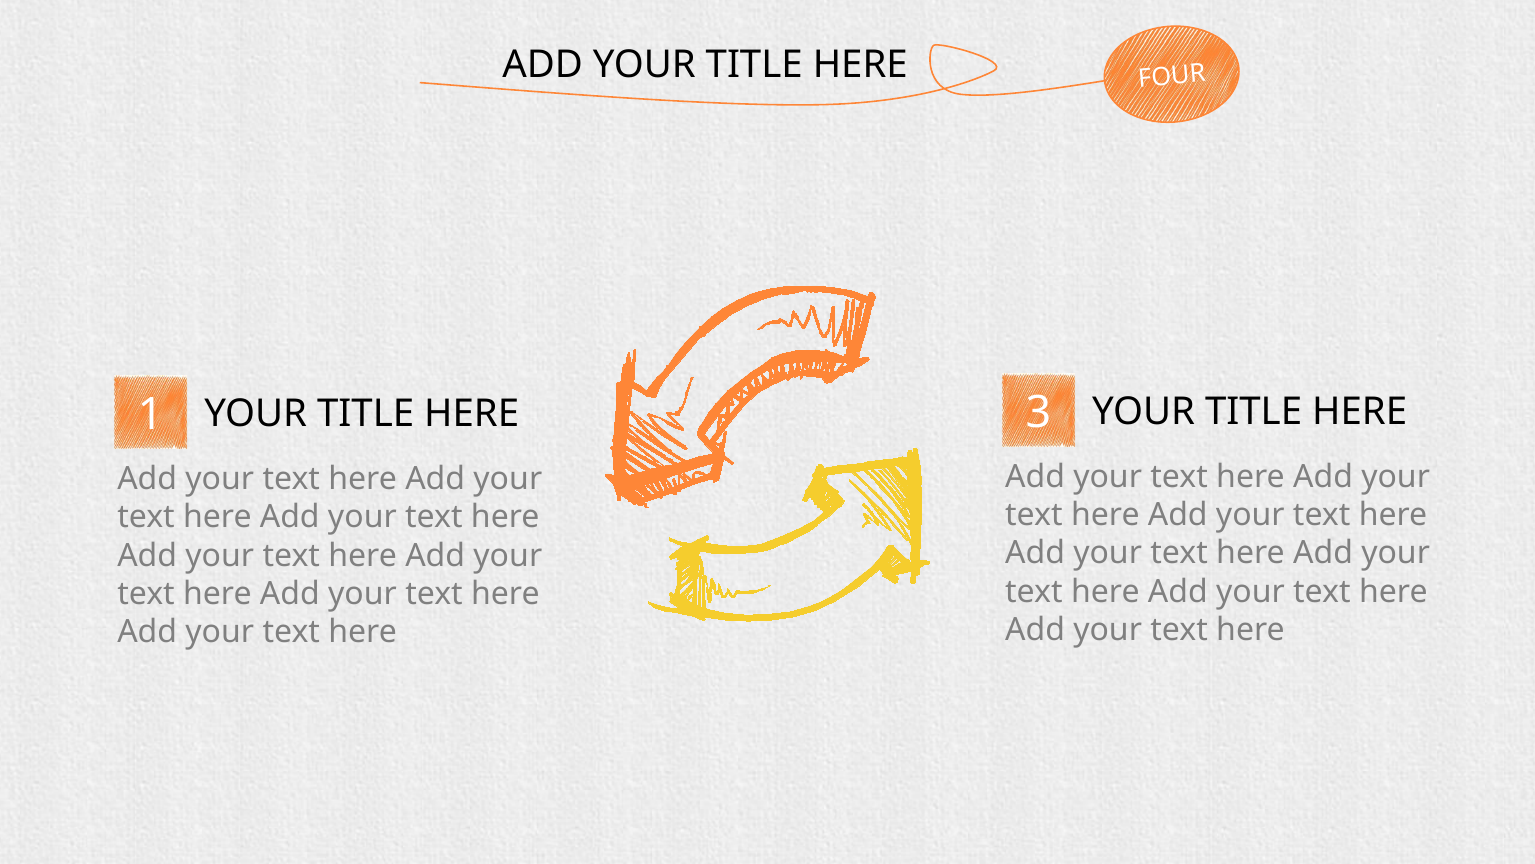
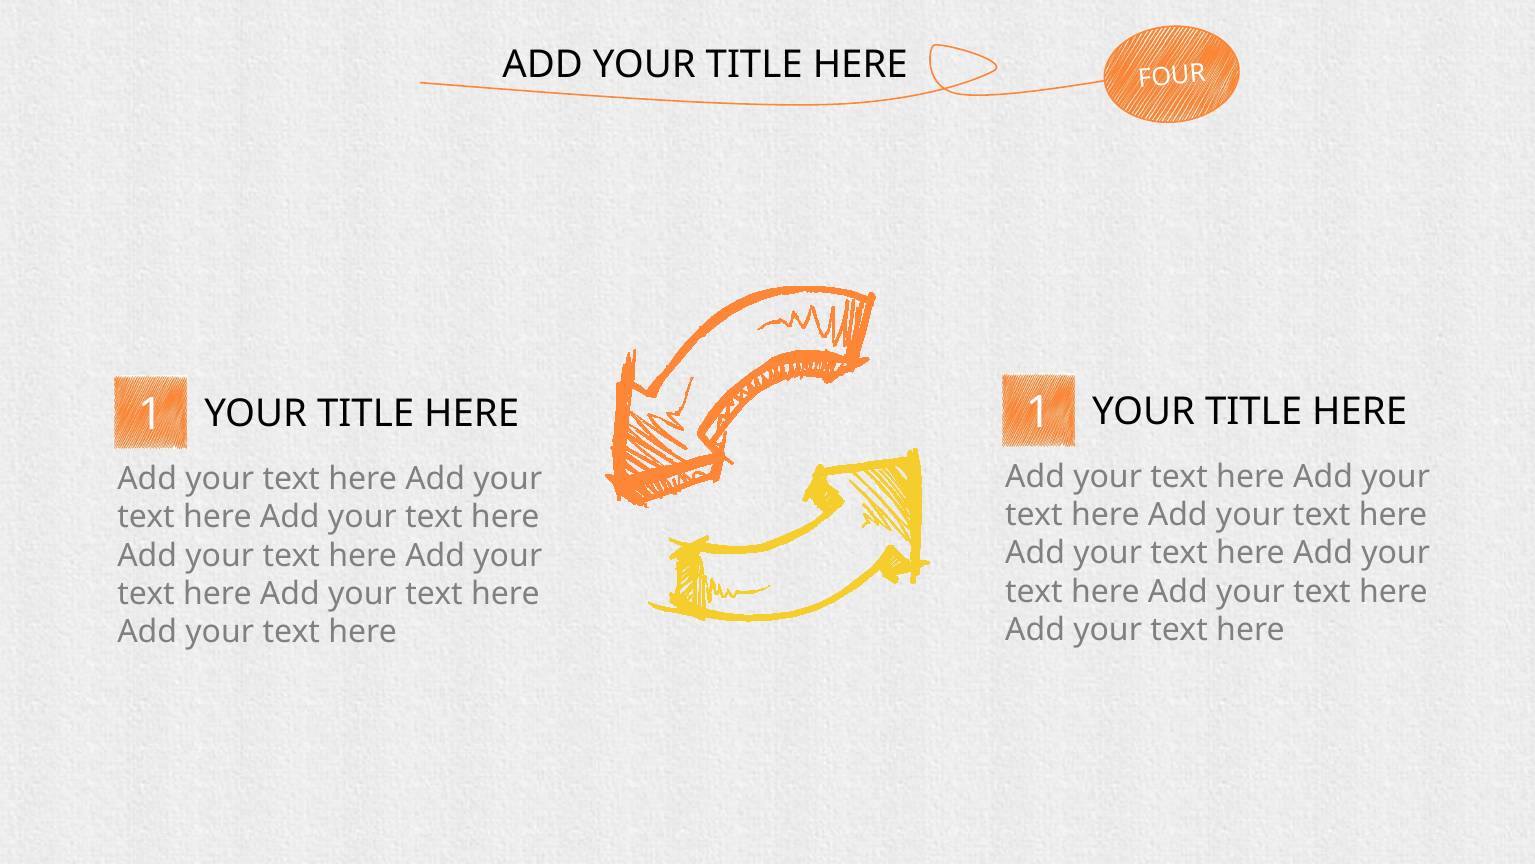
3 at (1038, 413): 3 -> 1
